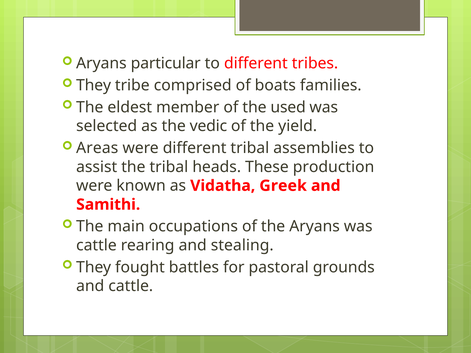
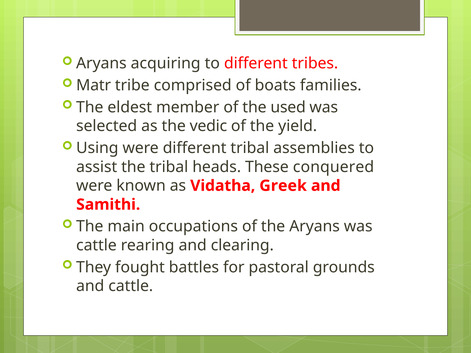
particular: particular -> acquiring
They at (94, 85): They -> Matr
Areas: Areas -> Using
production: production -> conquered
stealing: stealing -> clearing
